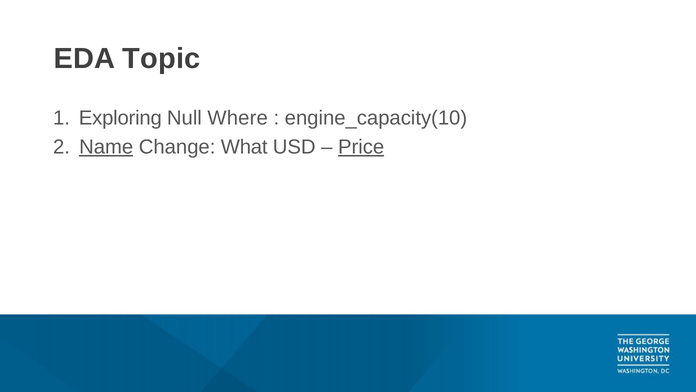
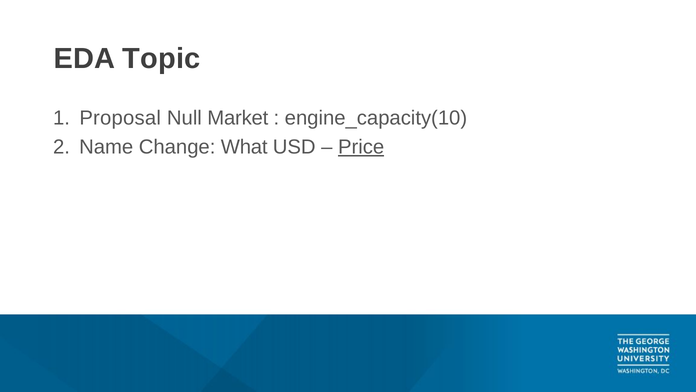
Exploring: Exploring -> Proposal
Where: Where -> Market
Name underline: present -> none
